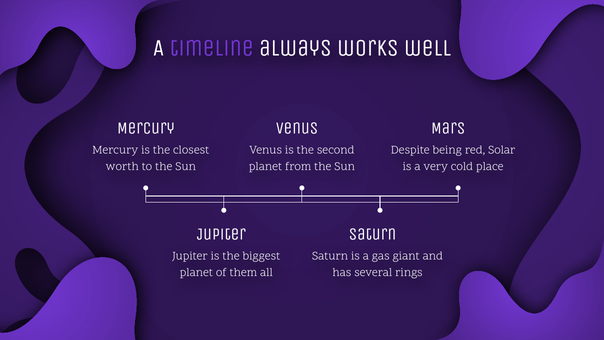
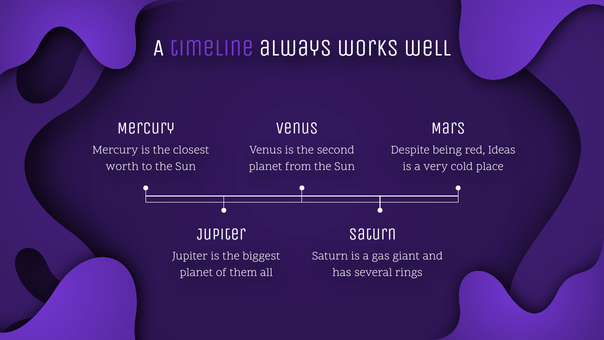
Solar: Solar -> Ideas
